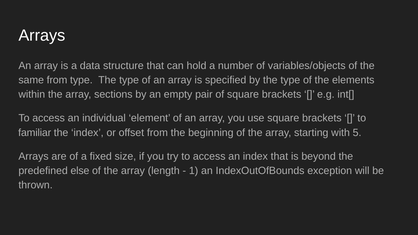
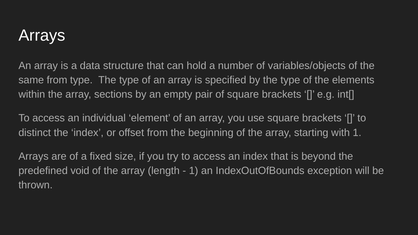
familiar: familiar -> distinct
with 5: 5 -> 1
else: else -> void
